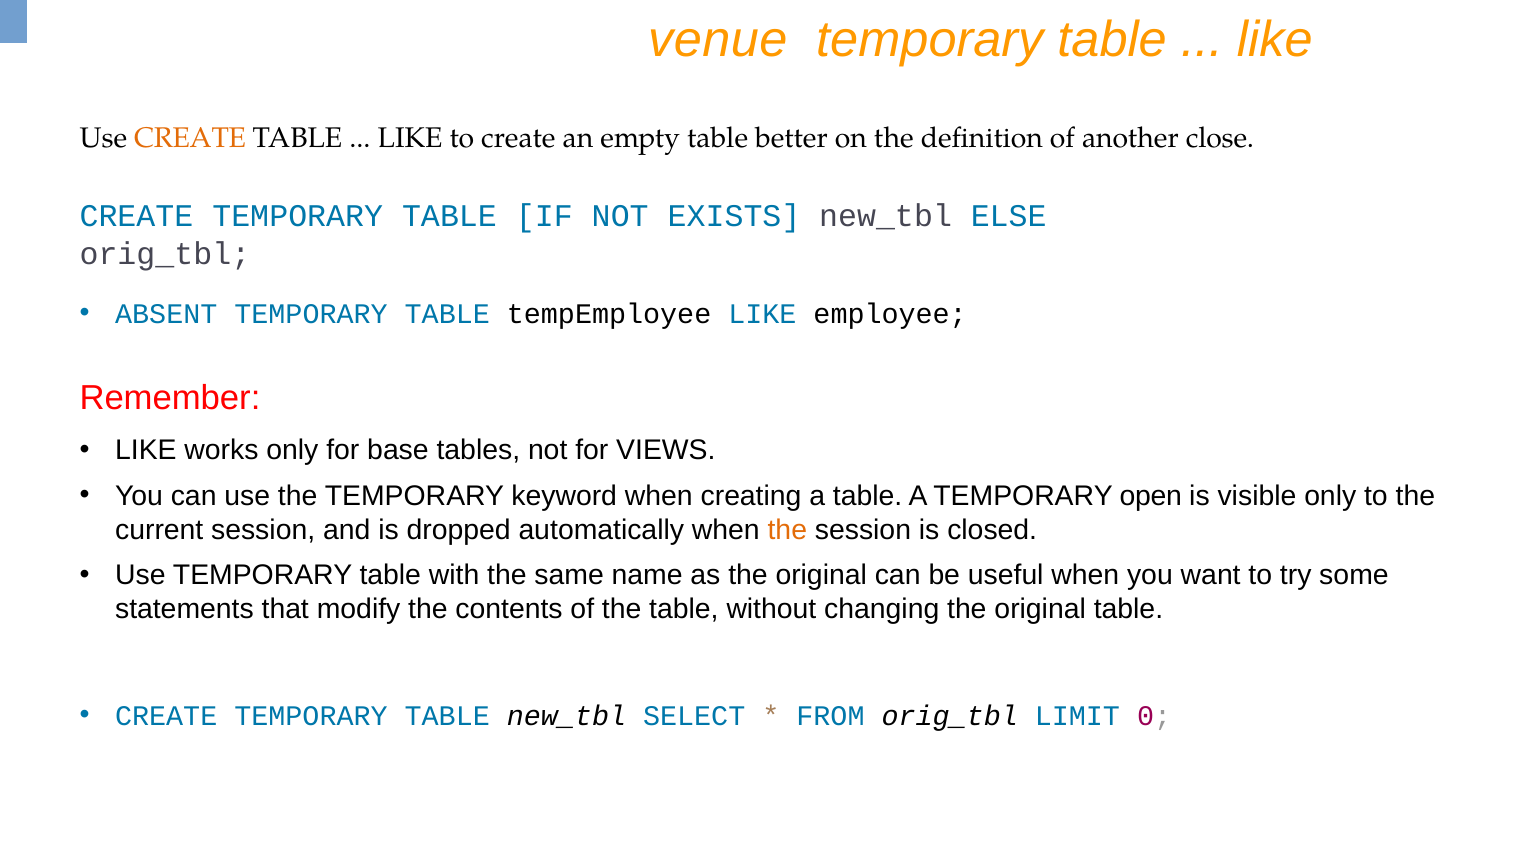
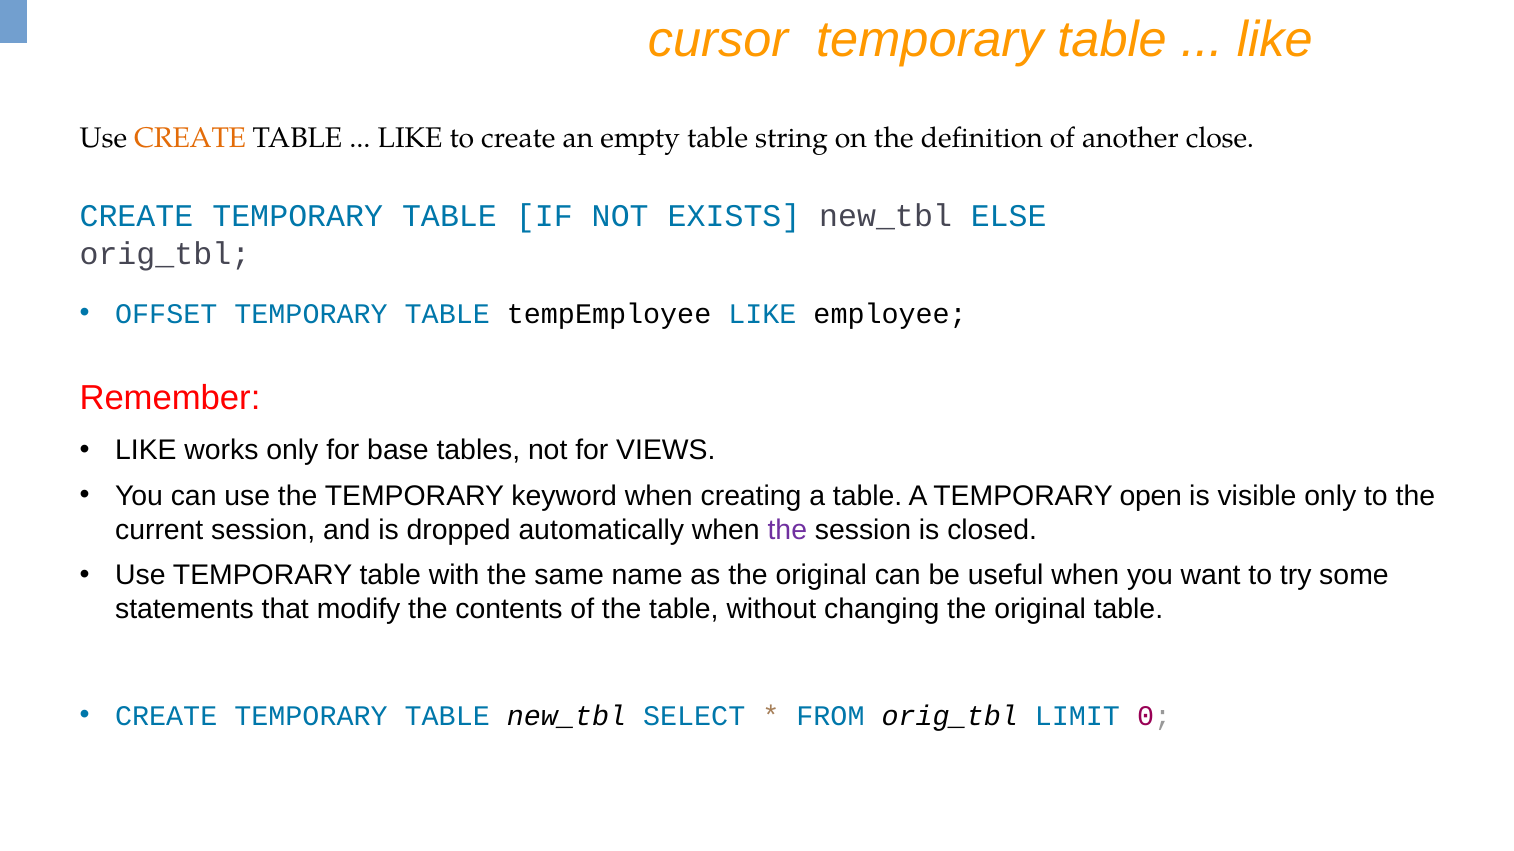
venue: venue -> cursor
better: better -> string
ABSENT: ABSENT -> OFFSET
the at (787, 530) colour: orange -> purple
